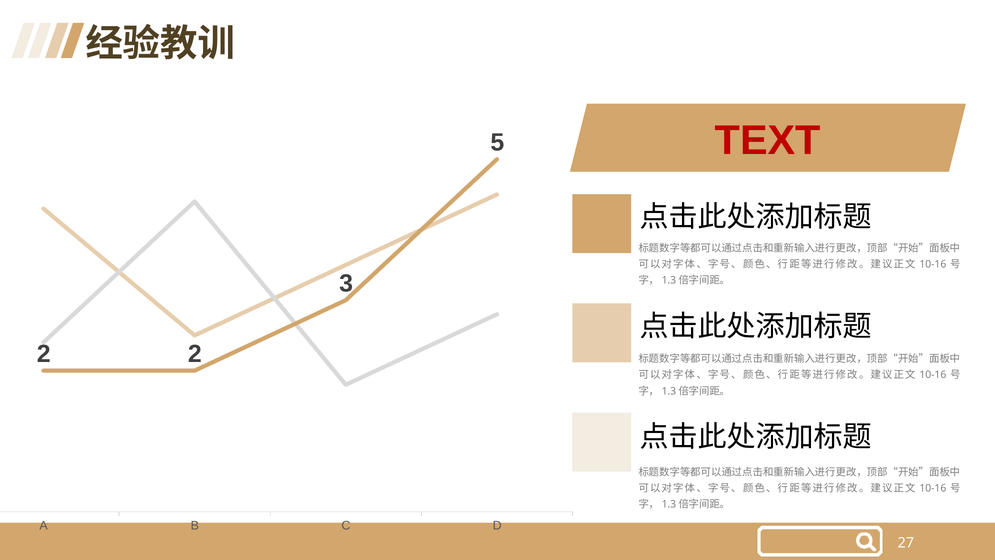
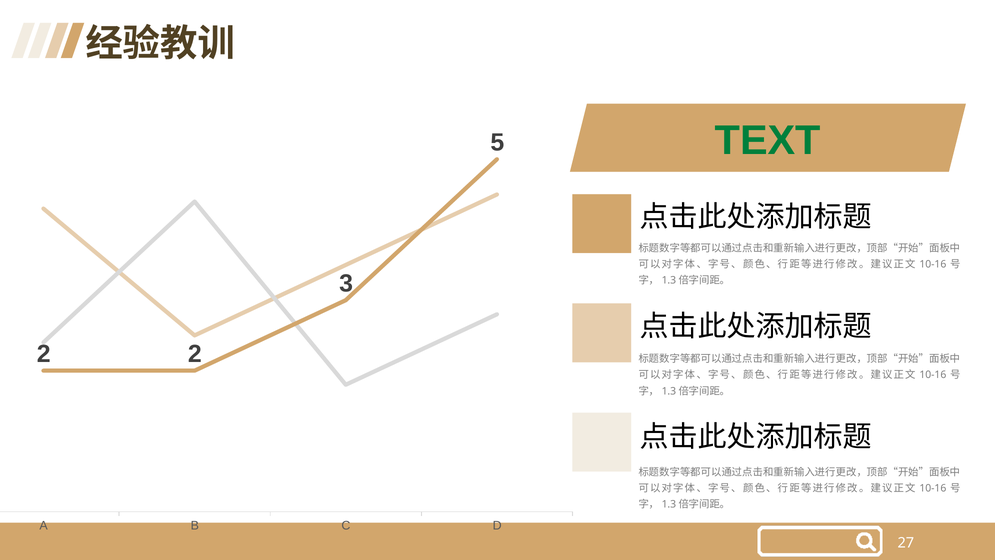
TEXT colour: red -> green
